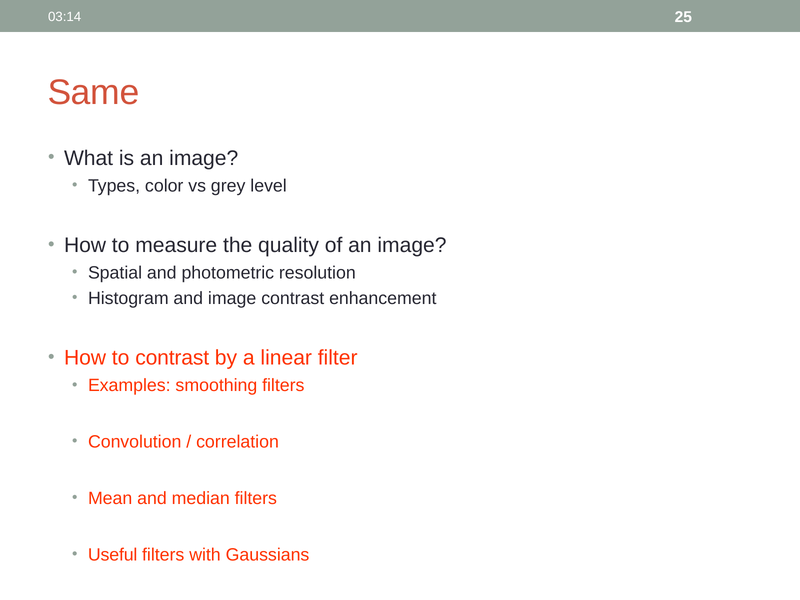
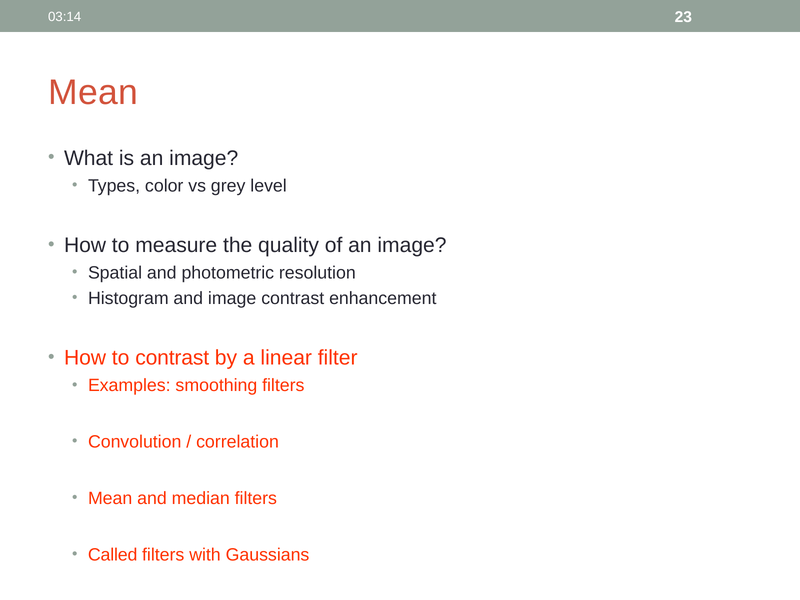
25: 25 -> 23
Same at (93, 92): Same -> Mean
Useful: Useful -> Called
